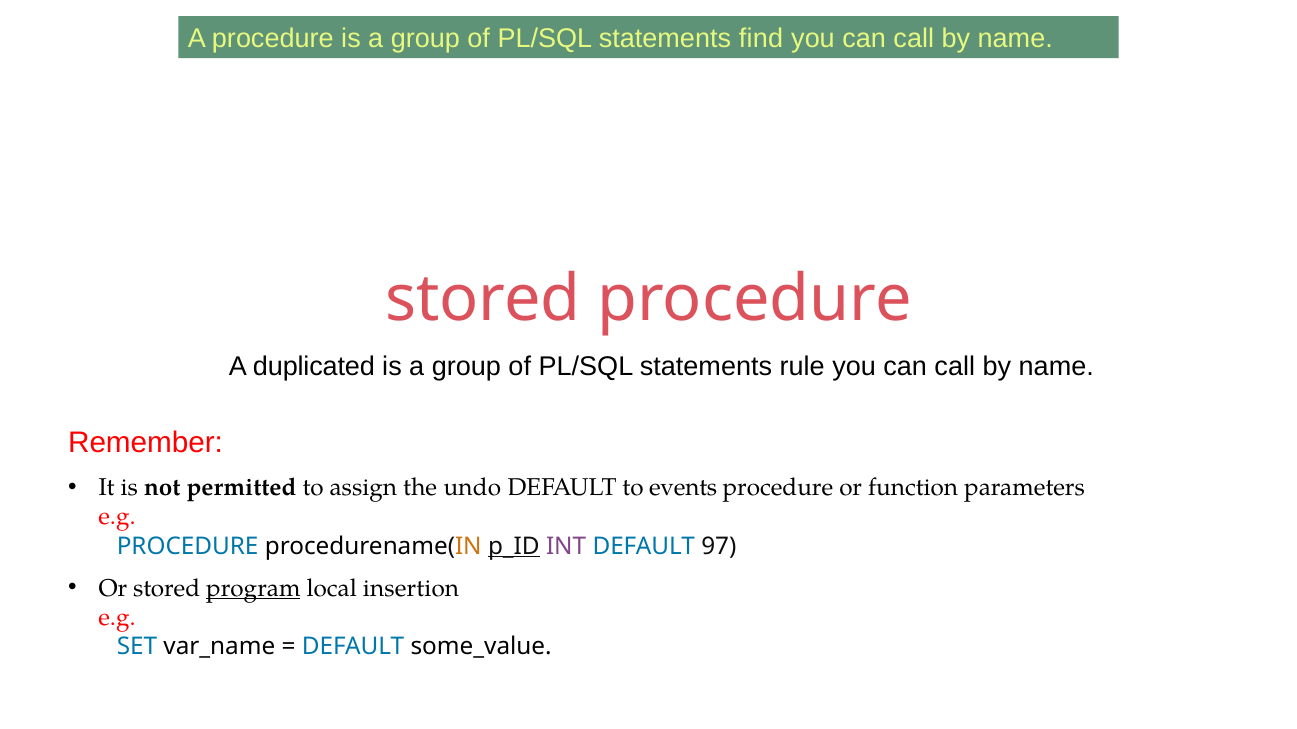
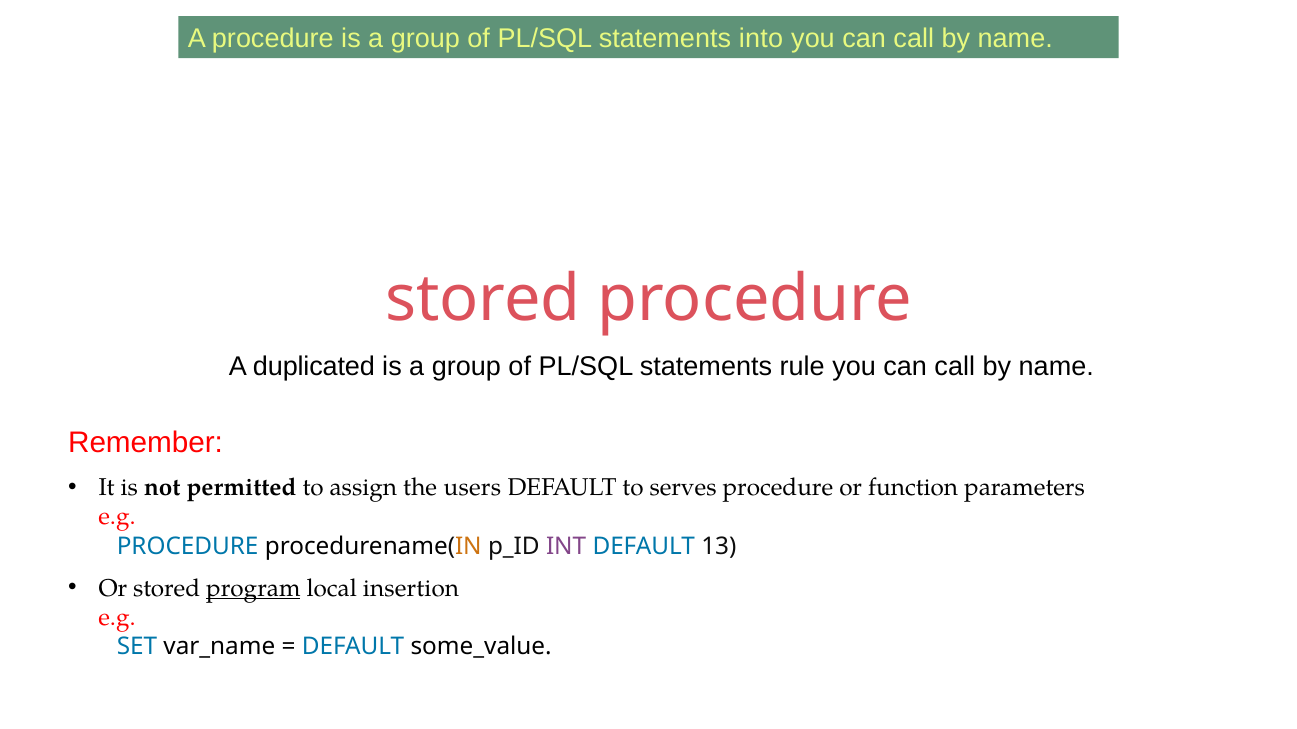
find: find -> into
undo: undo -> users
events: events -> serves
p_ID underline: present -> none
97: 97 -> 13
